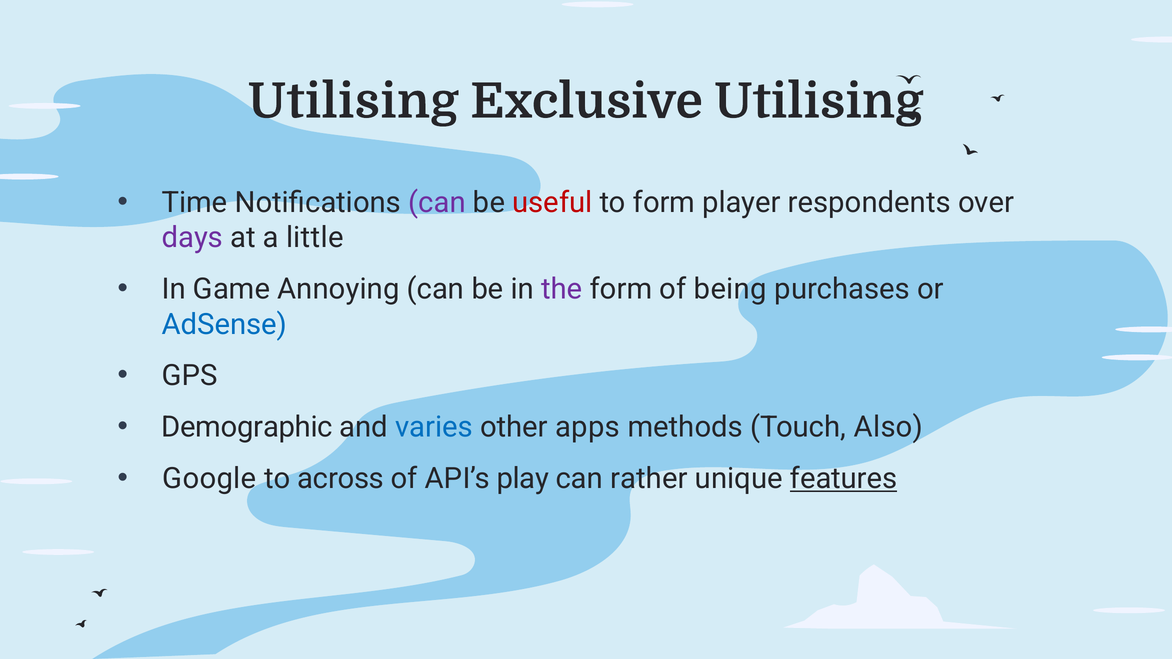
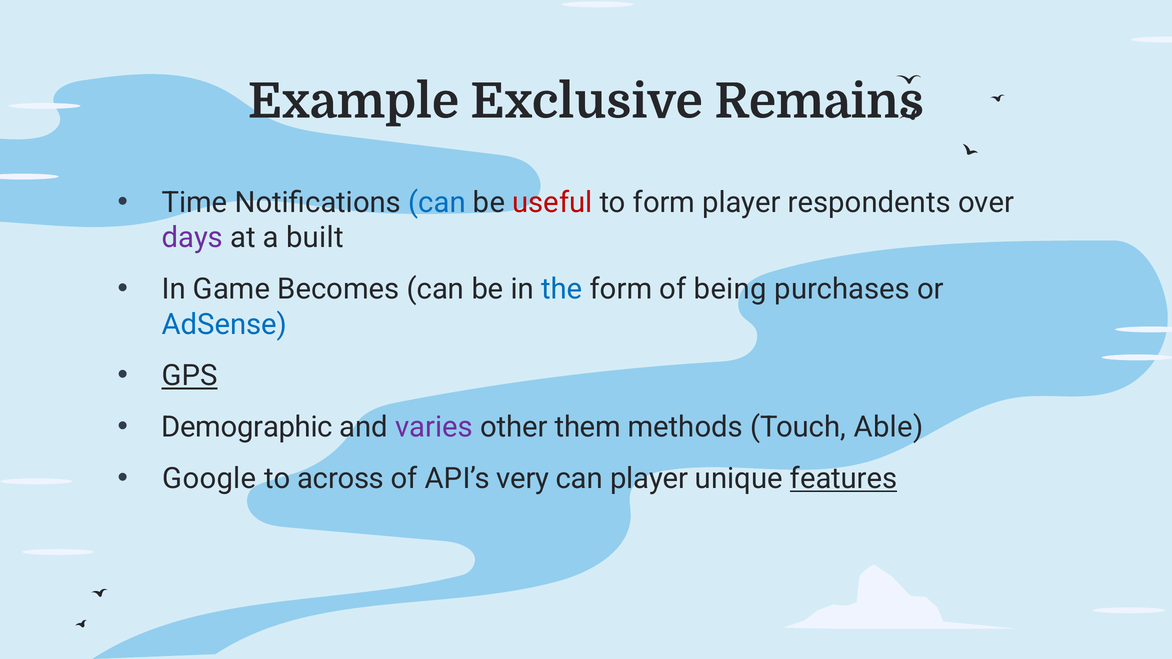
Utilising at (353, 101): Utilising -> Example
Exclusive Utilising: Utilising -> Remains
can at (437, 203) colour: purple -> blue
little: little -> built
Annoying: Annoying -> Becomes
the colour: purple -> blue
GPS underline: none -> present
varies colour: blue -> purple
apps: apps -> them
Also: Also -> Able
play: play -> very
can rather: rather -> player
